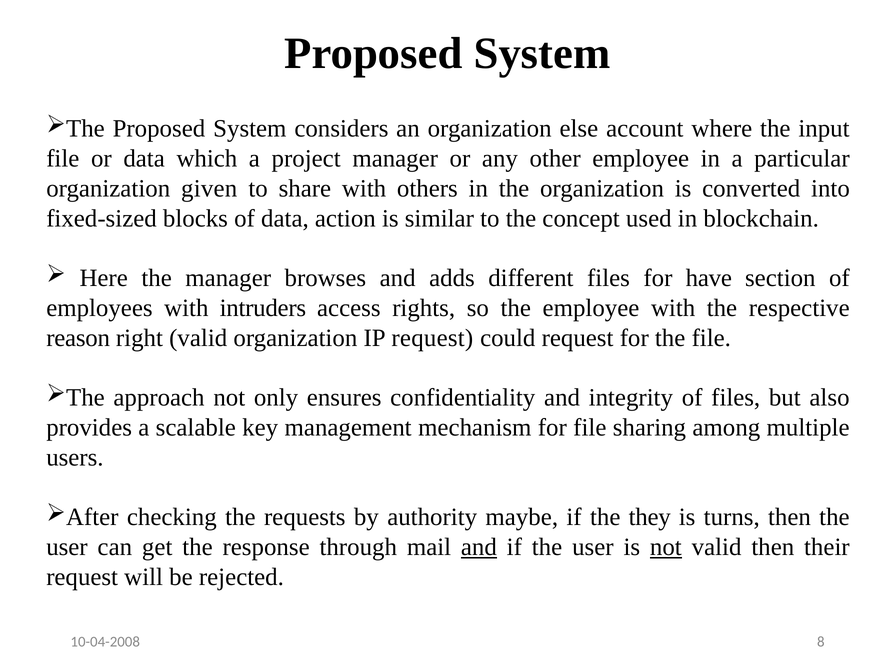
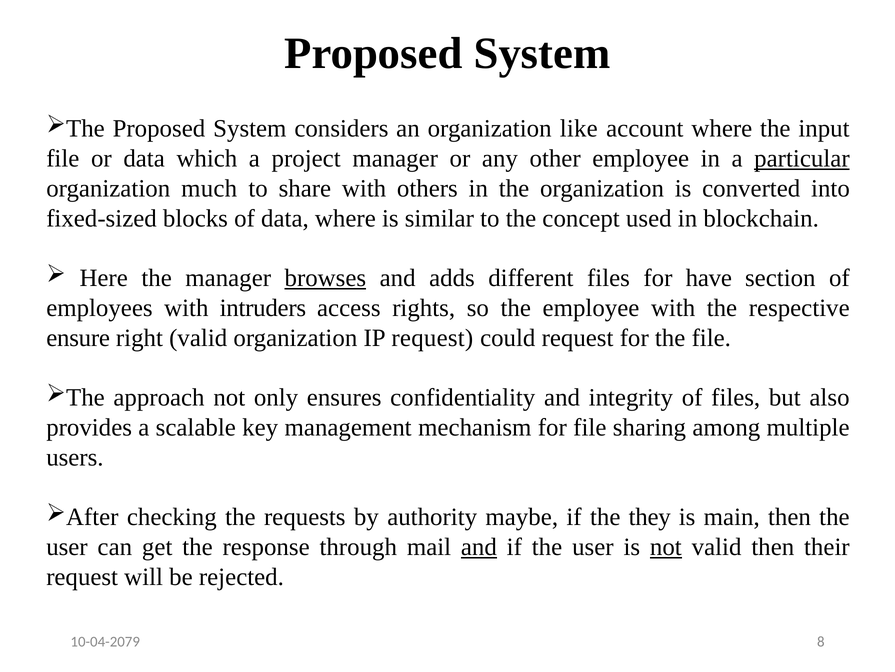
else: else -> like
particular underline: none -> present
given: given -> much
data action: action -> where
browses underline: none -> present
reason: reason -> ensure
turns: turns -> main
10-04-2008: 10-04-2008 -> 10-04-2079
